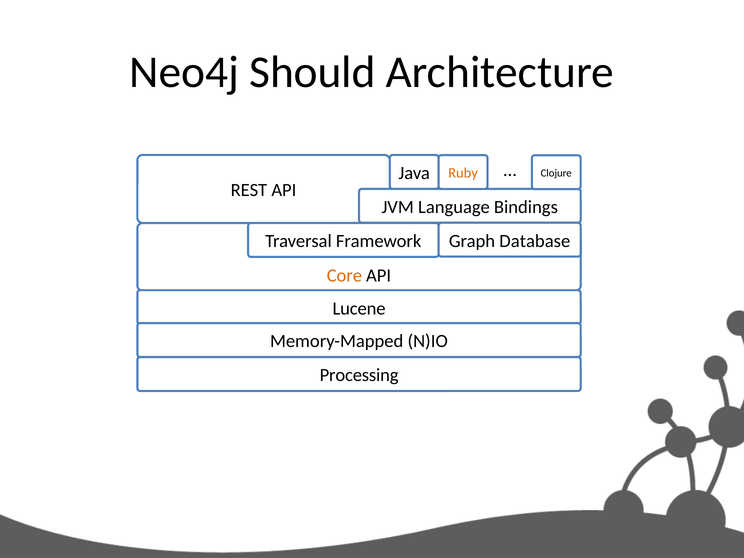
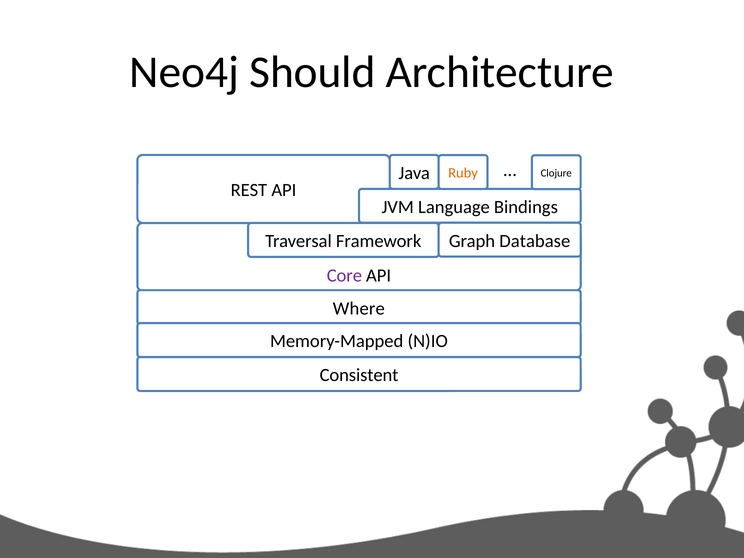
Core colour: orange -> purple
Lucene: Lucene -> Where
Processing: Processing -> Consistent
